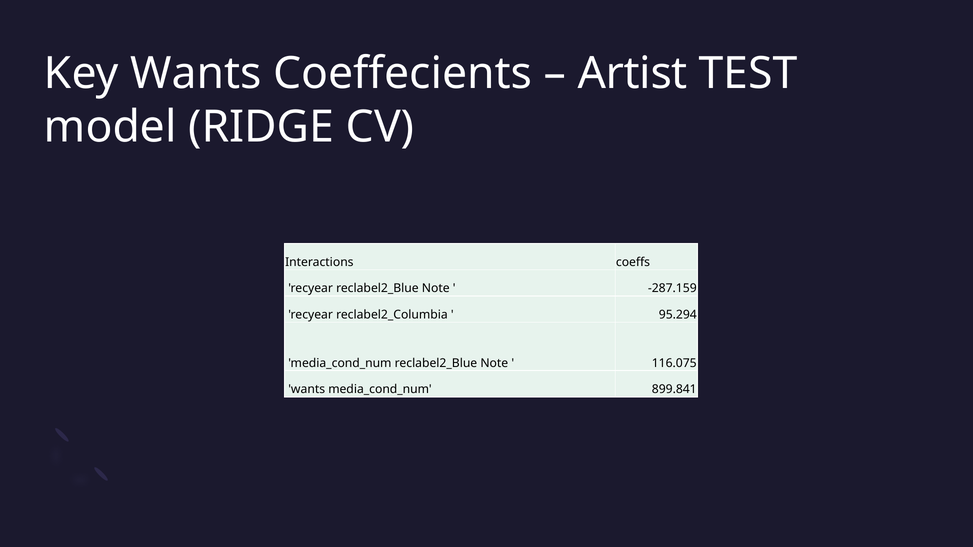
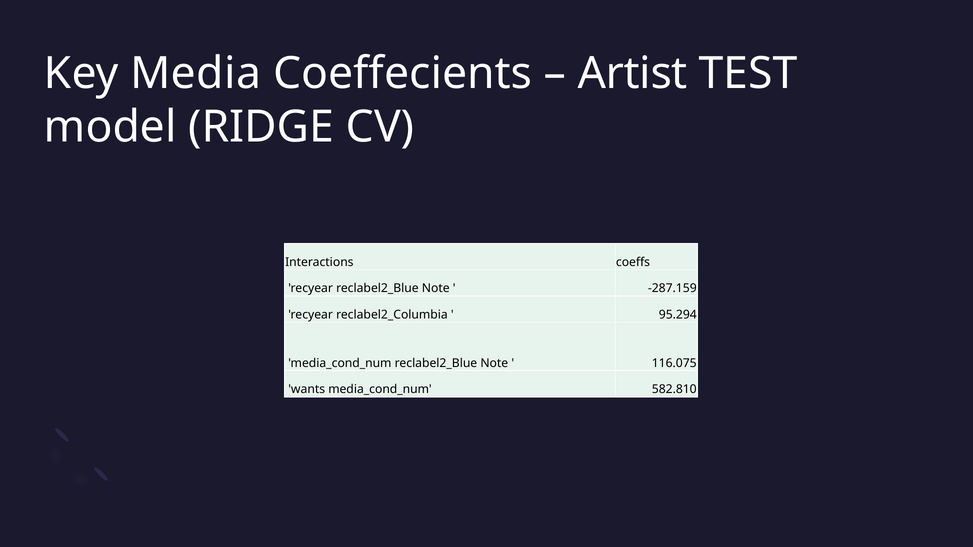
Key Wants: Wants -> Media
899.841: 899.841 -> 582.810
